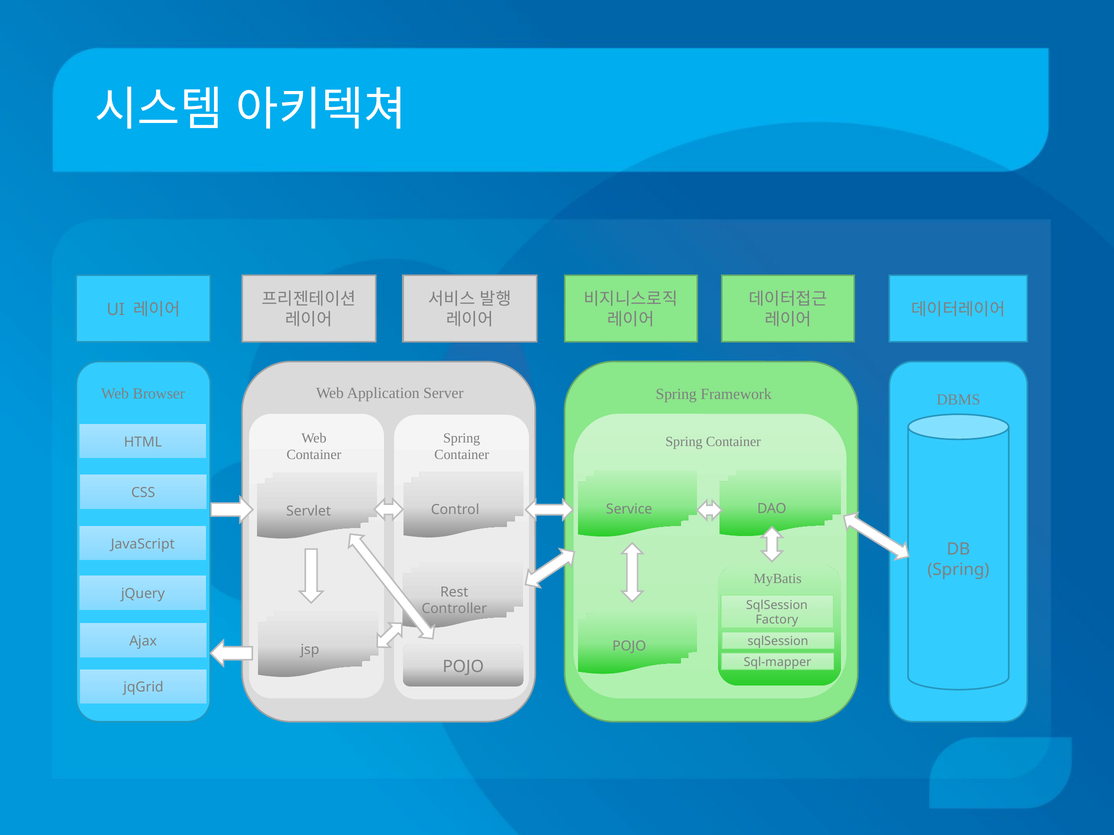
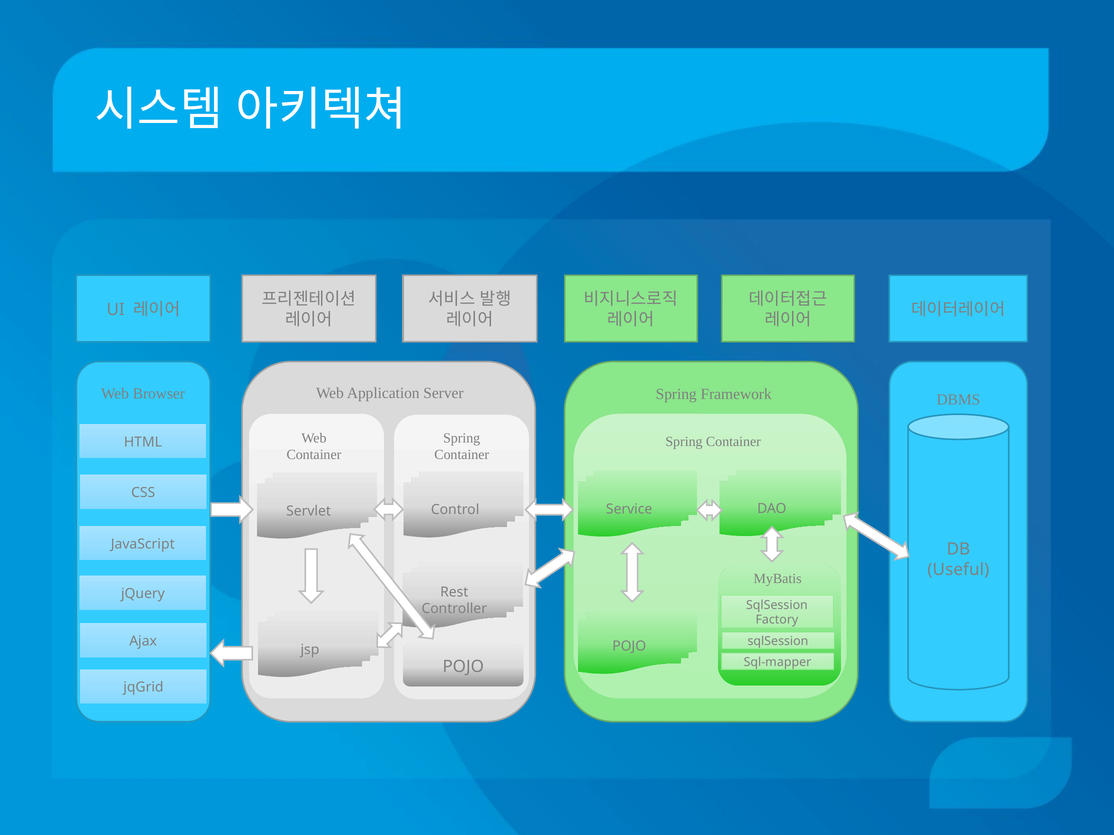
Spring at (958, 570): Spring -> Useful
